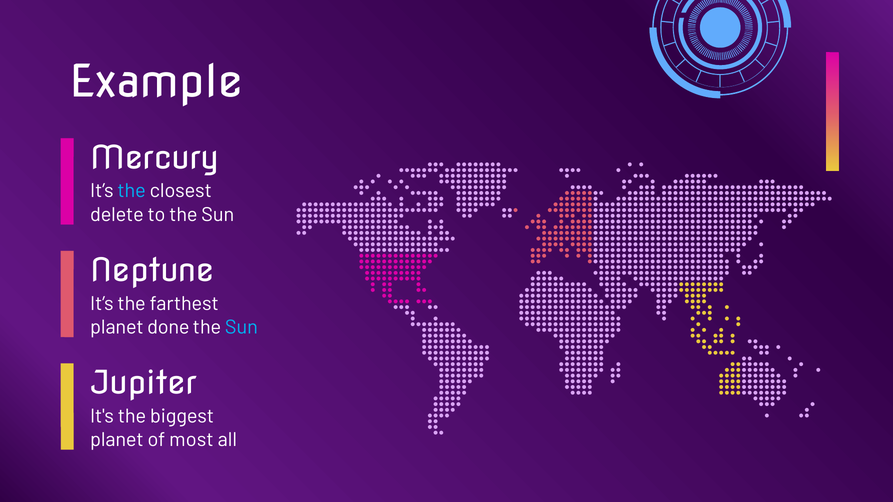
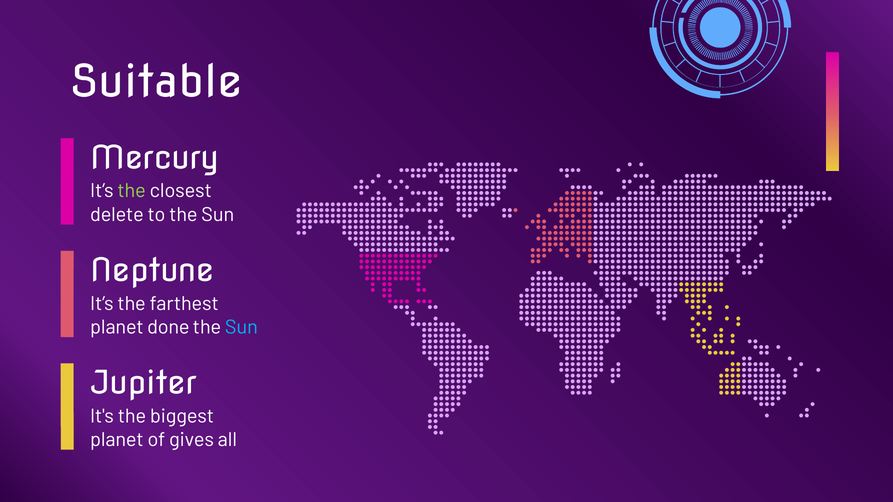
Example: Example -> Suitable
the at (132, 191) colour: light blue -> light green
most: most -> gives
